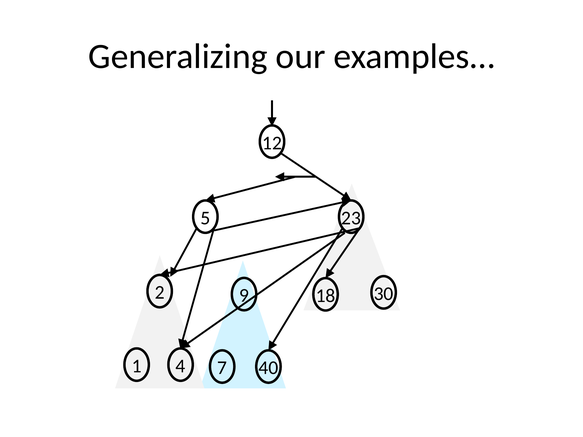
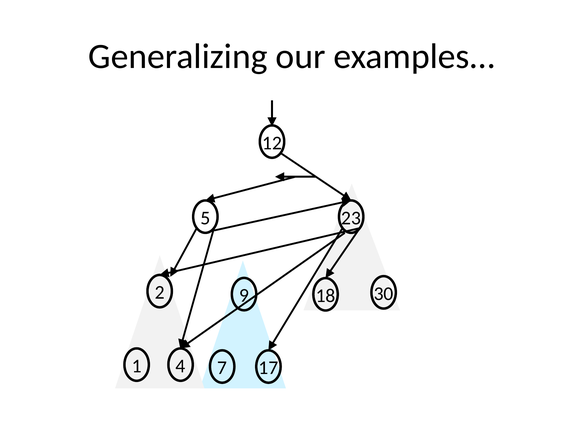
40: 40 -> 17
